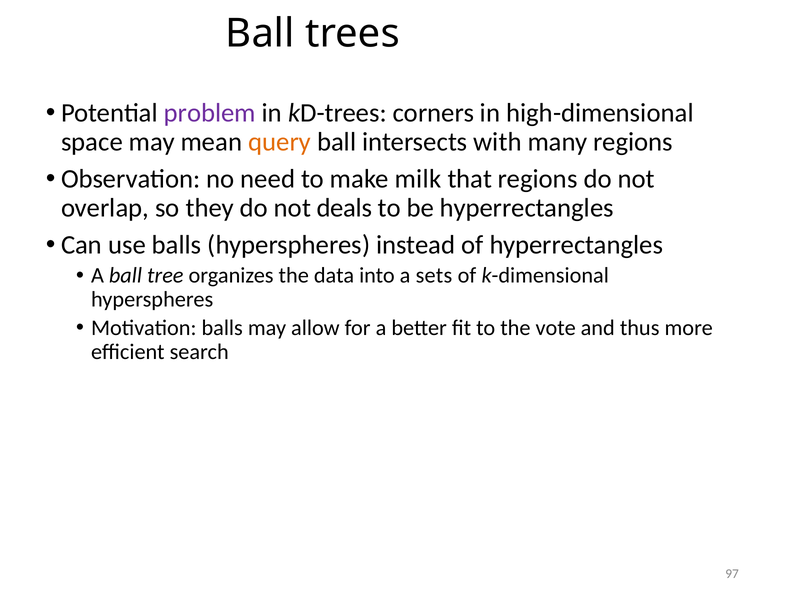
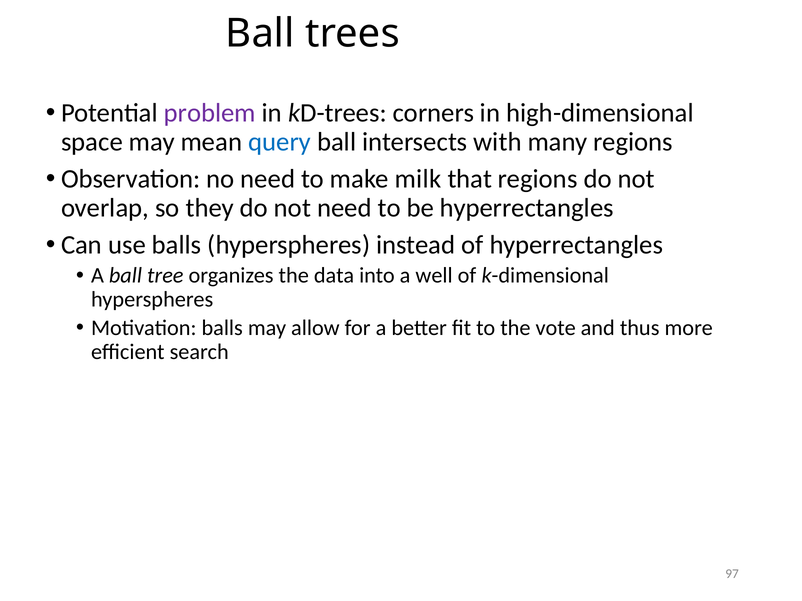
query colour: orange -> blue
not deals: deals -> need
sets: sets -> well
